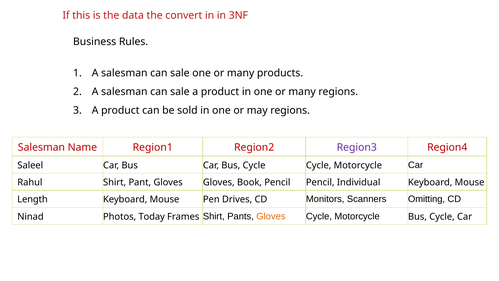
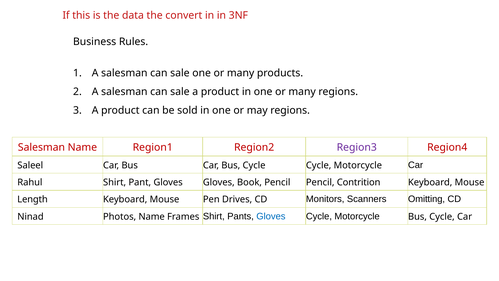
Individual: Individual -> Contrition
Photos Today: Today -> Name
Gloves at (271, 216) colour: orange -> blue
